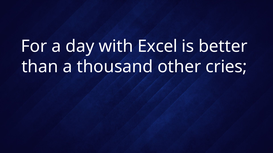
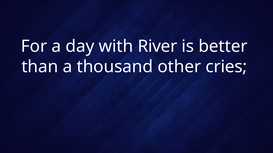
Excel: Excel -> River
